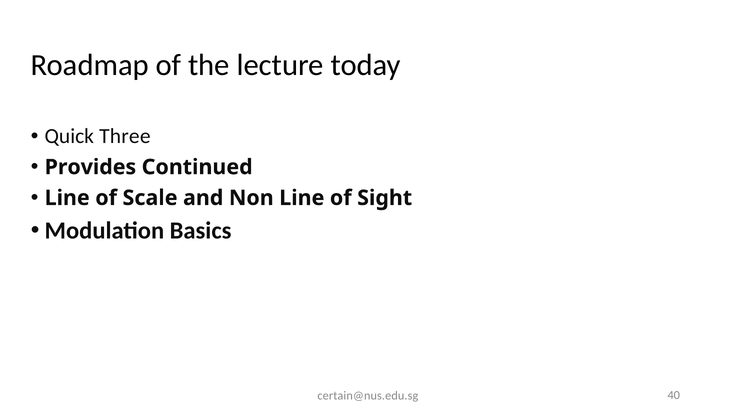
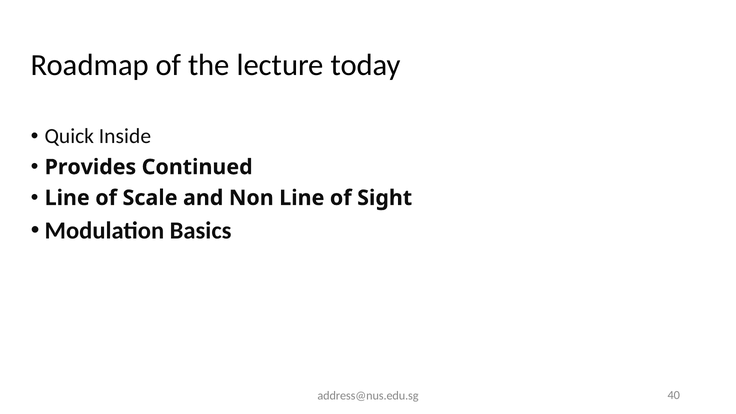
Three: Three -> Inside
certain@nus.edu.sg: certain@nus.edu.sg -> address@nus.edu.sg
